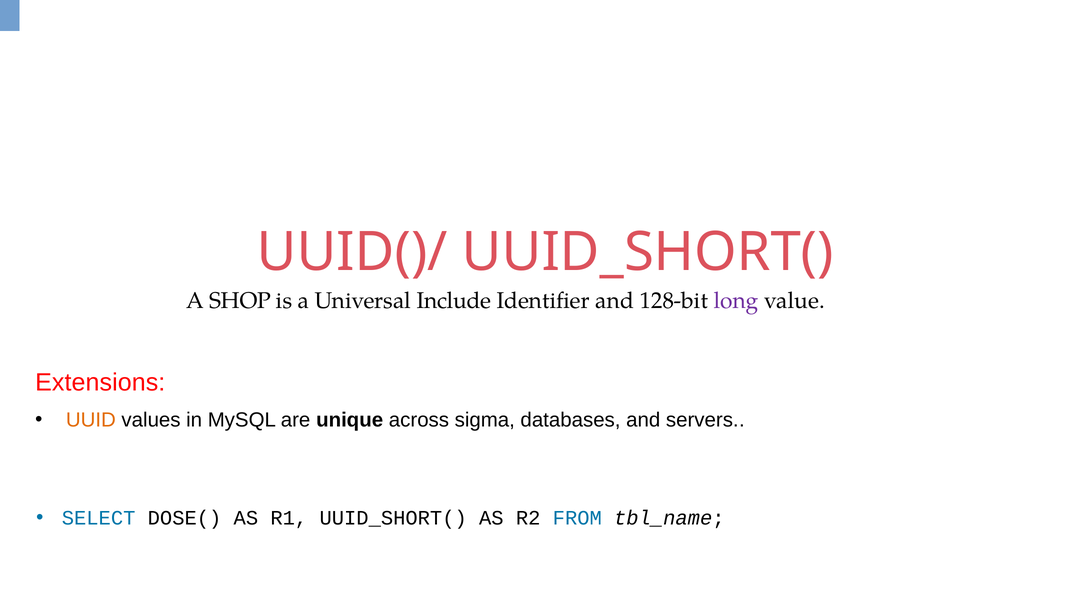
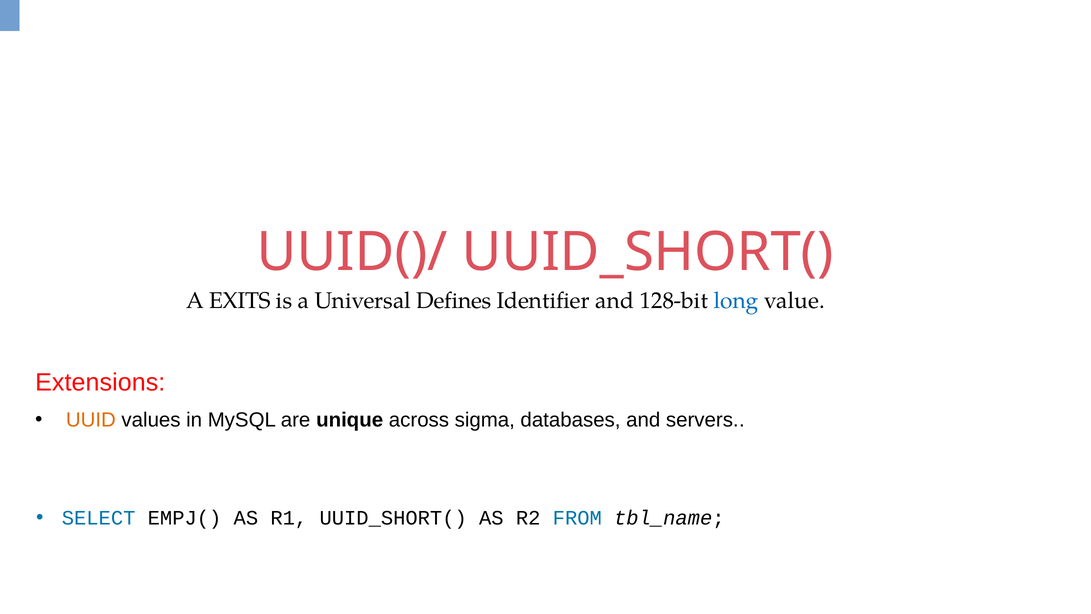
SHOP: SHOP -> EXITS
Include: Include -> Defines
long colour: purple -> blue
DOSE(: DOSE( -> EMPJ(
